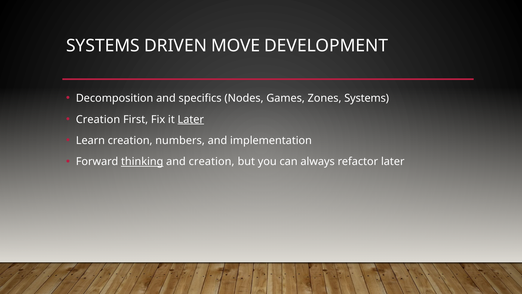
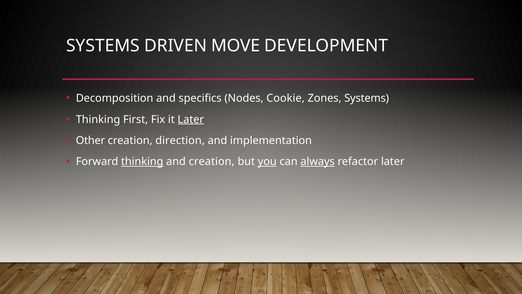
Games: Games -> Cookie
Creation at (98, 119): Creation -> Thinking
Learn: Learn -> Other
numbers: numbers -> direction
you underline: none -> present
always underline: none -> present
